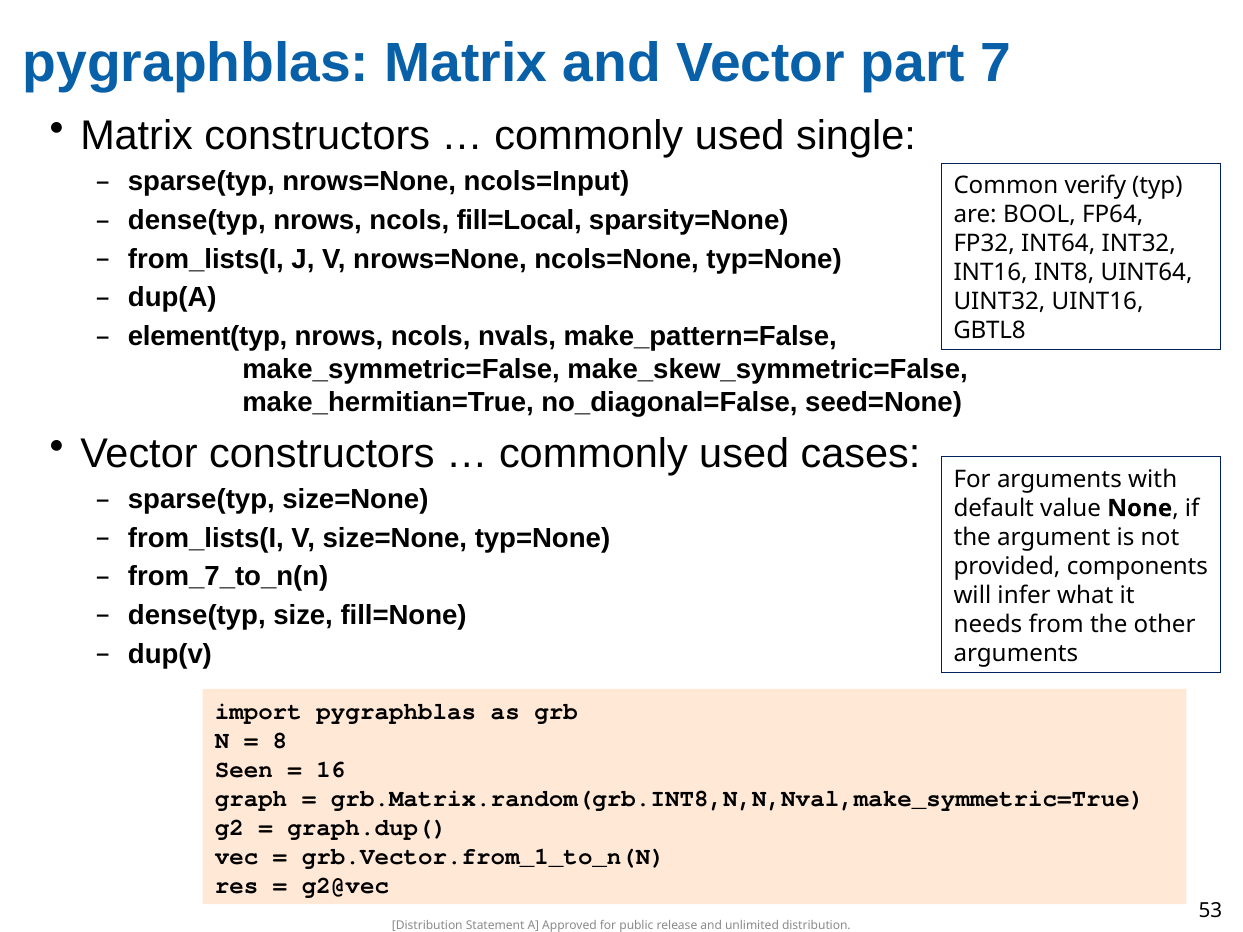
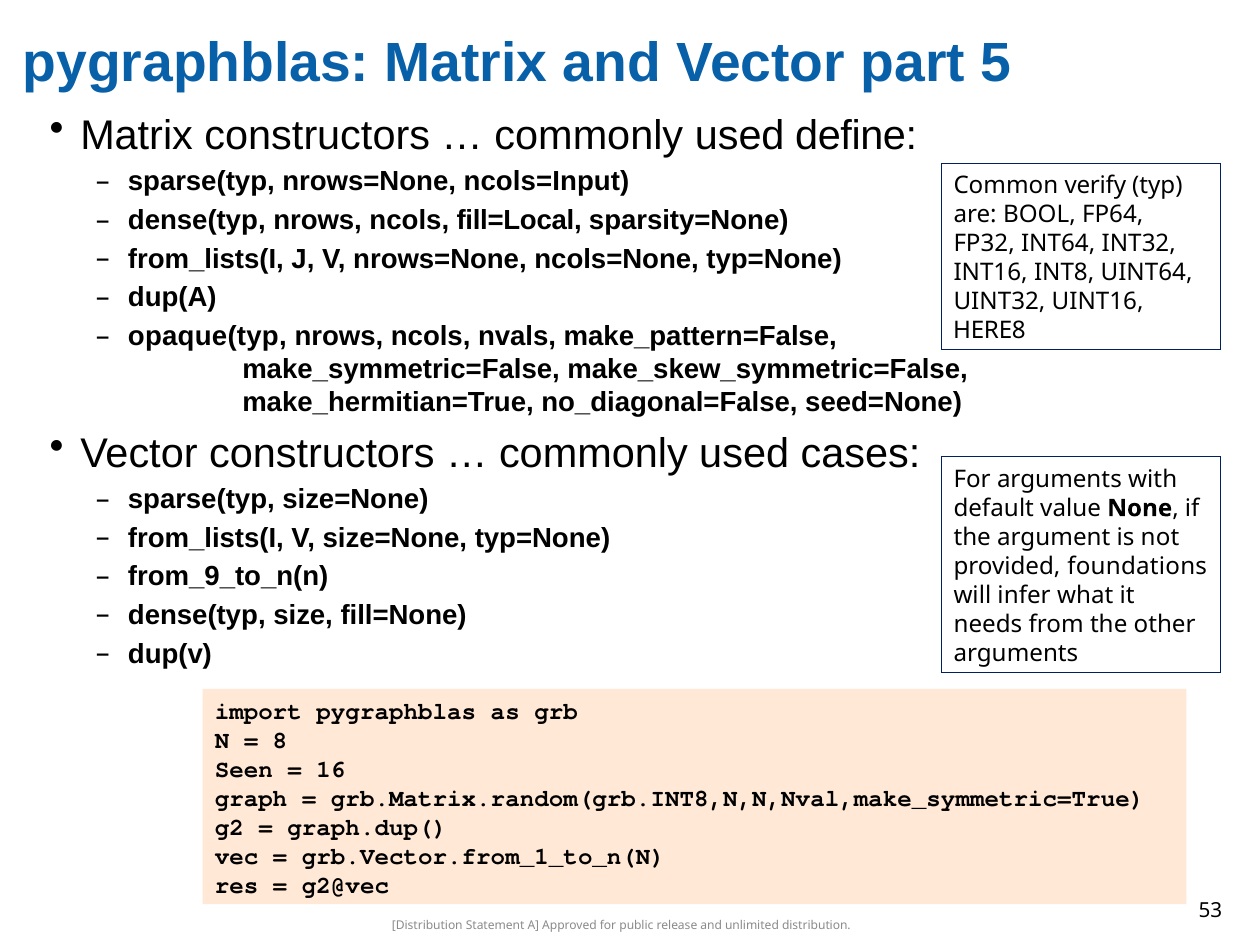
7: 7 -> 5
single: single -> define
GBTL8: GBTL8 -> HERE8
element(typ: element(typ -> opaque(typ
components: components -> foundations
from_7_to_n(n: from_7_to_n(n -> from_9_to_n(n
